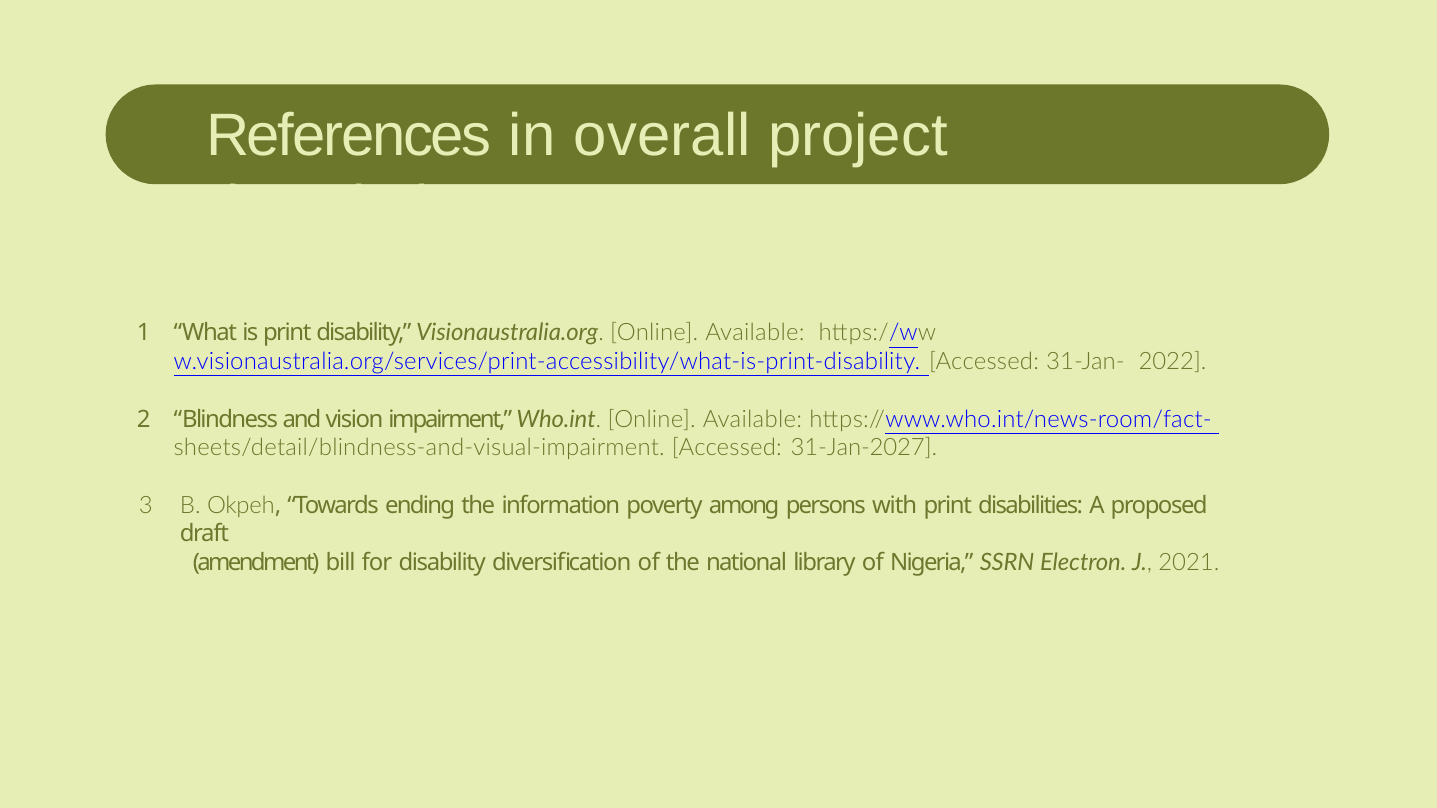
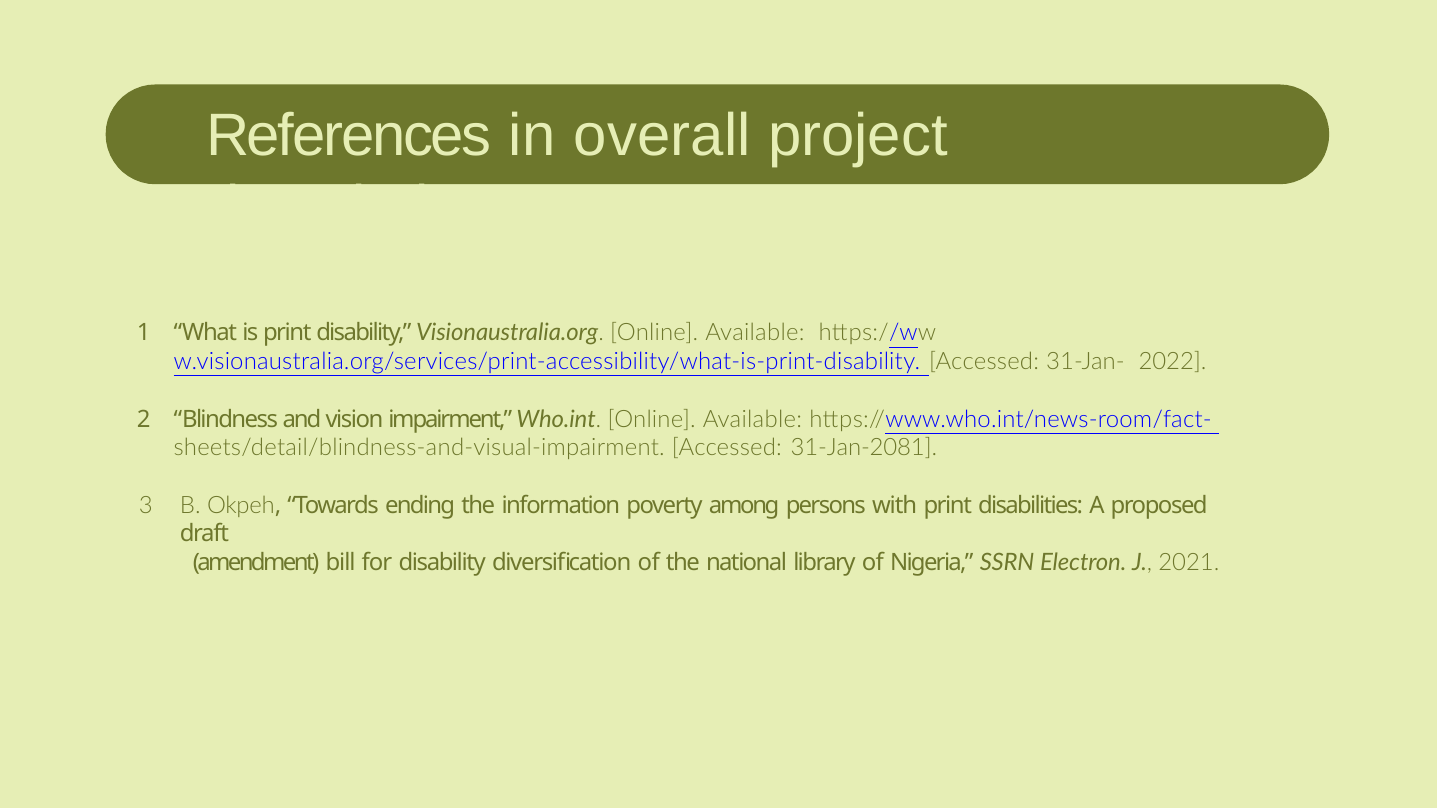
31-Jan-2027: 31-Jan-2027 -> 31-Jan-2081
